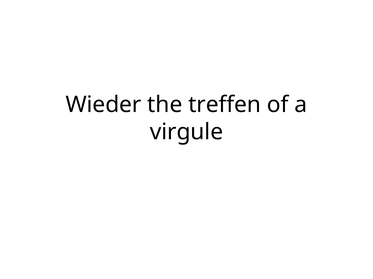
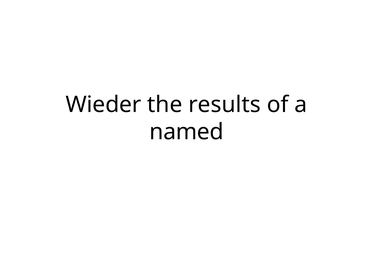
treffen: treffen -> results
virgule: virgule -> named
